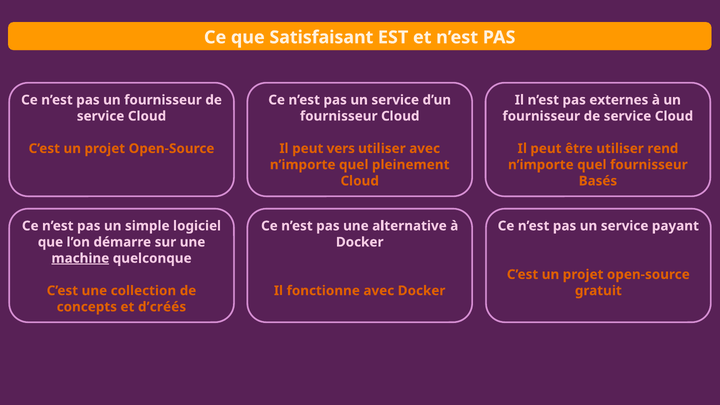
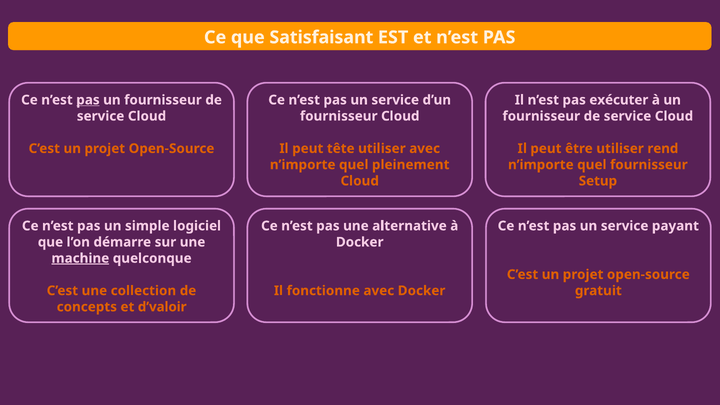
pas at (88, 100) underline: none -> present
externes: externes -> exécuter
vers: vers -> tête
Basés: Basés -> Setup
d’créés: d’créés -> d’valoir
